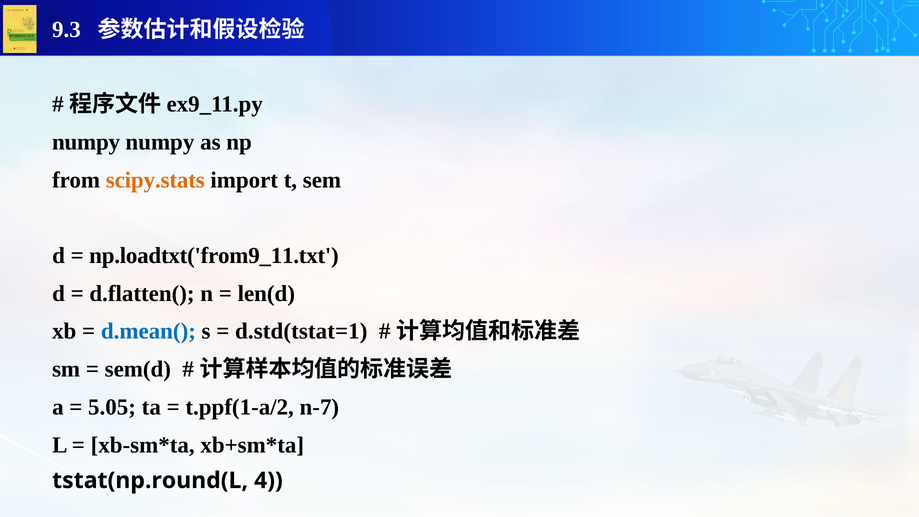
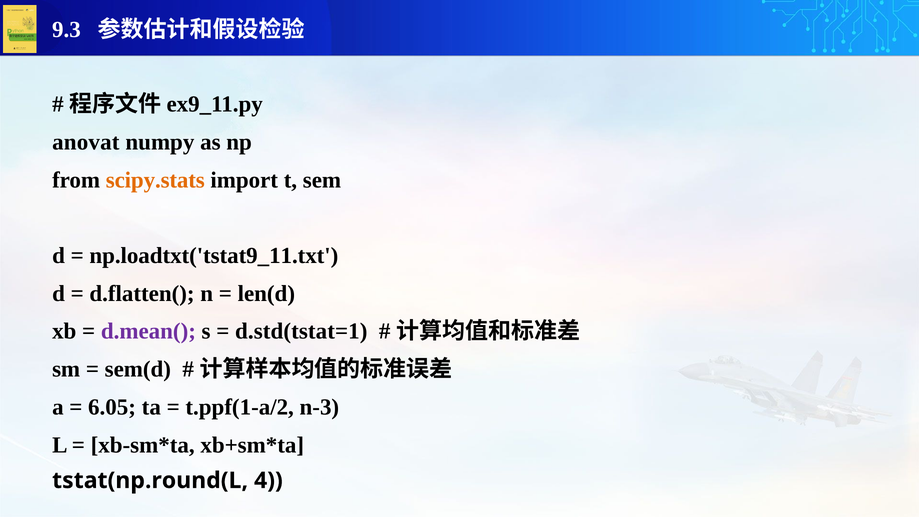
numpy at (86, 142): numpy -> anovat
np.loadtxt('from9_11.txt: np.loadtxt('from9_11.txt -> np.loadtxt('tstat9_11.txt
d.mean( colour: blue -> purple
5.05: 5.05 -> 6.05
n-7: n-7 -> n-3
